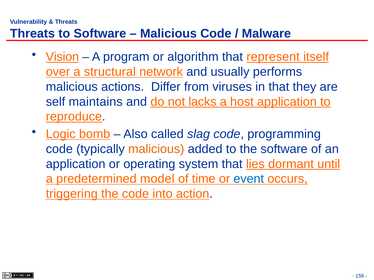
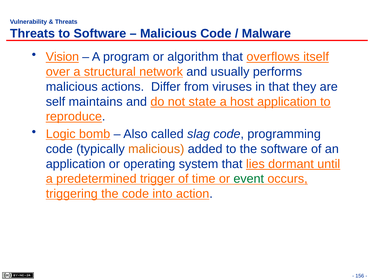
represent: represent -> overflows
lacks: lacks -> state
model: model -> trigger
event colour: blue -> green
